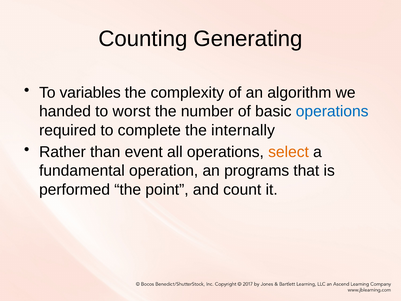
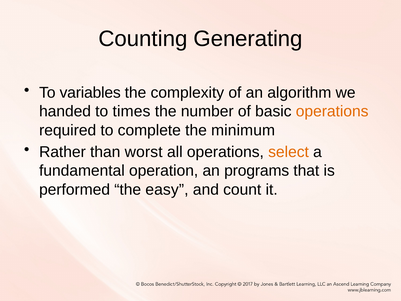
worst: worst -> times
operations at (332, 111) colour: blue -> orange
internally: internally -> minimum
event: event -> worst
point: point -> easy
